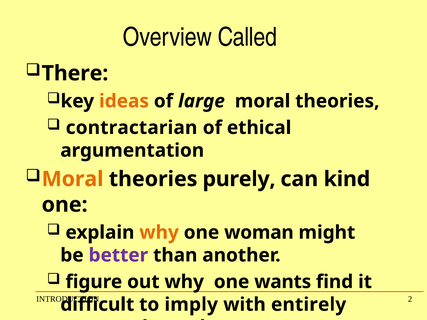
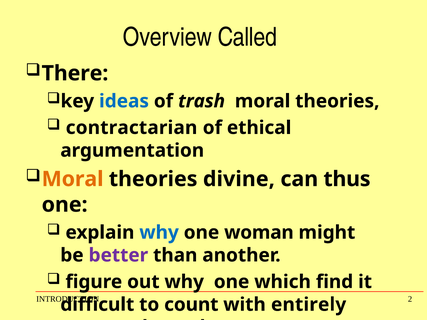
ideas colour: orange -> blue
large: large -> trash
purely: purely -> divine
kind: kind -> thus
why at (159, 233) colour: orange -> blue
wants: wants -> which
imply: imply -> count
